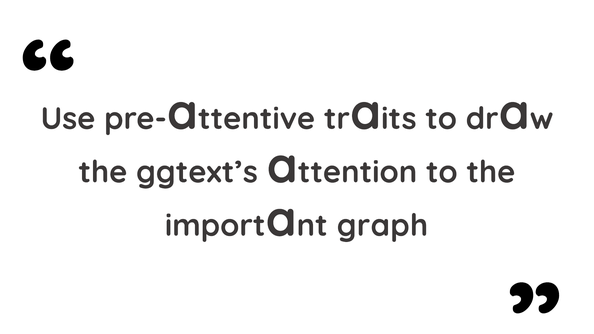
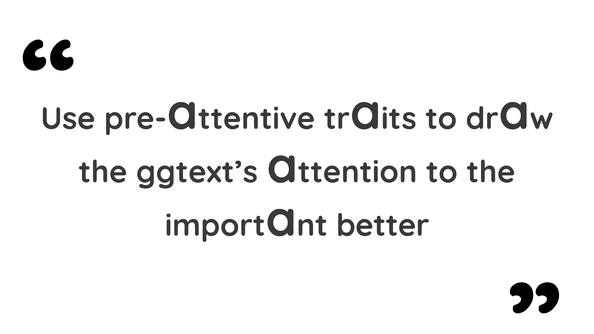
graph: graph -> better
